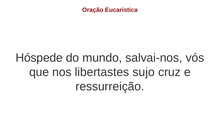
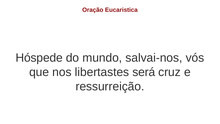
sujo: sujo -> será
